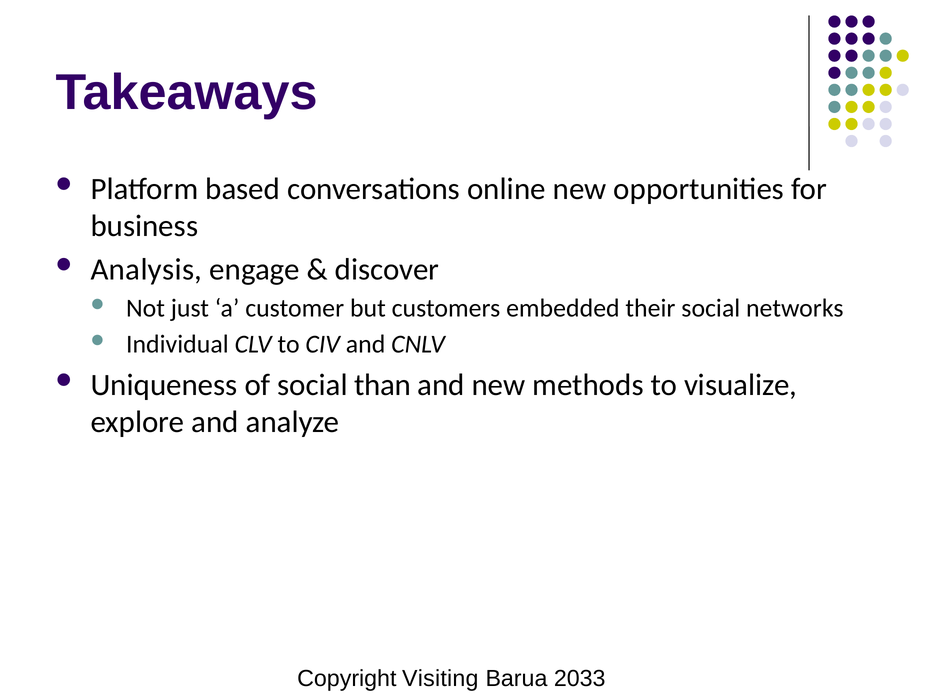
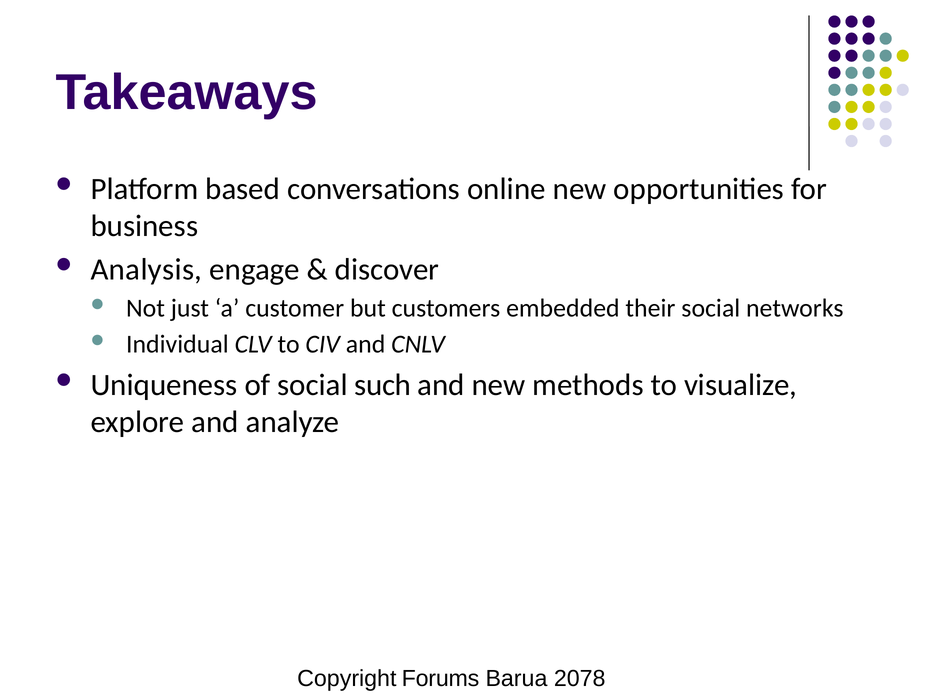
than: than -> such
Visiting: Visiting -> Forums
2033: 2033 -> 2078
